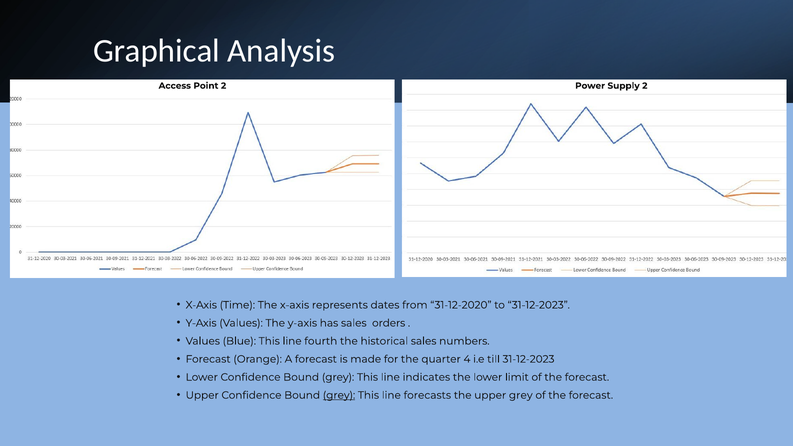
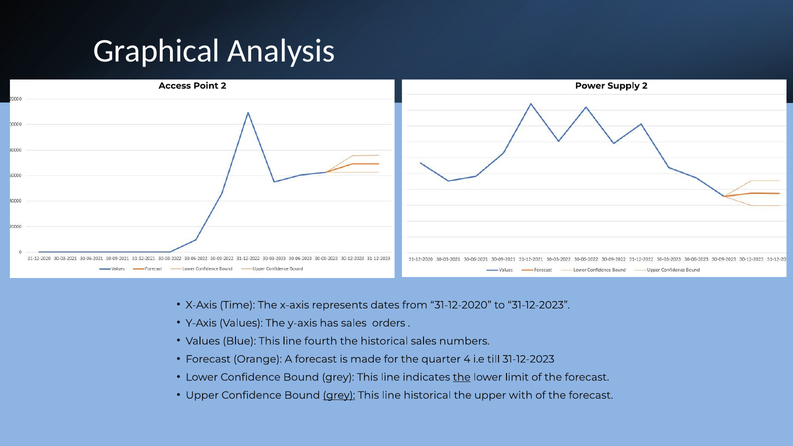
the at (462, 377) underline: none -> present
line forecasts: forecasts -> historical
upper grey: grey -> with
